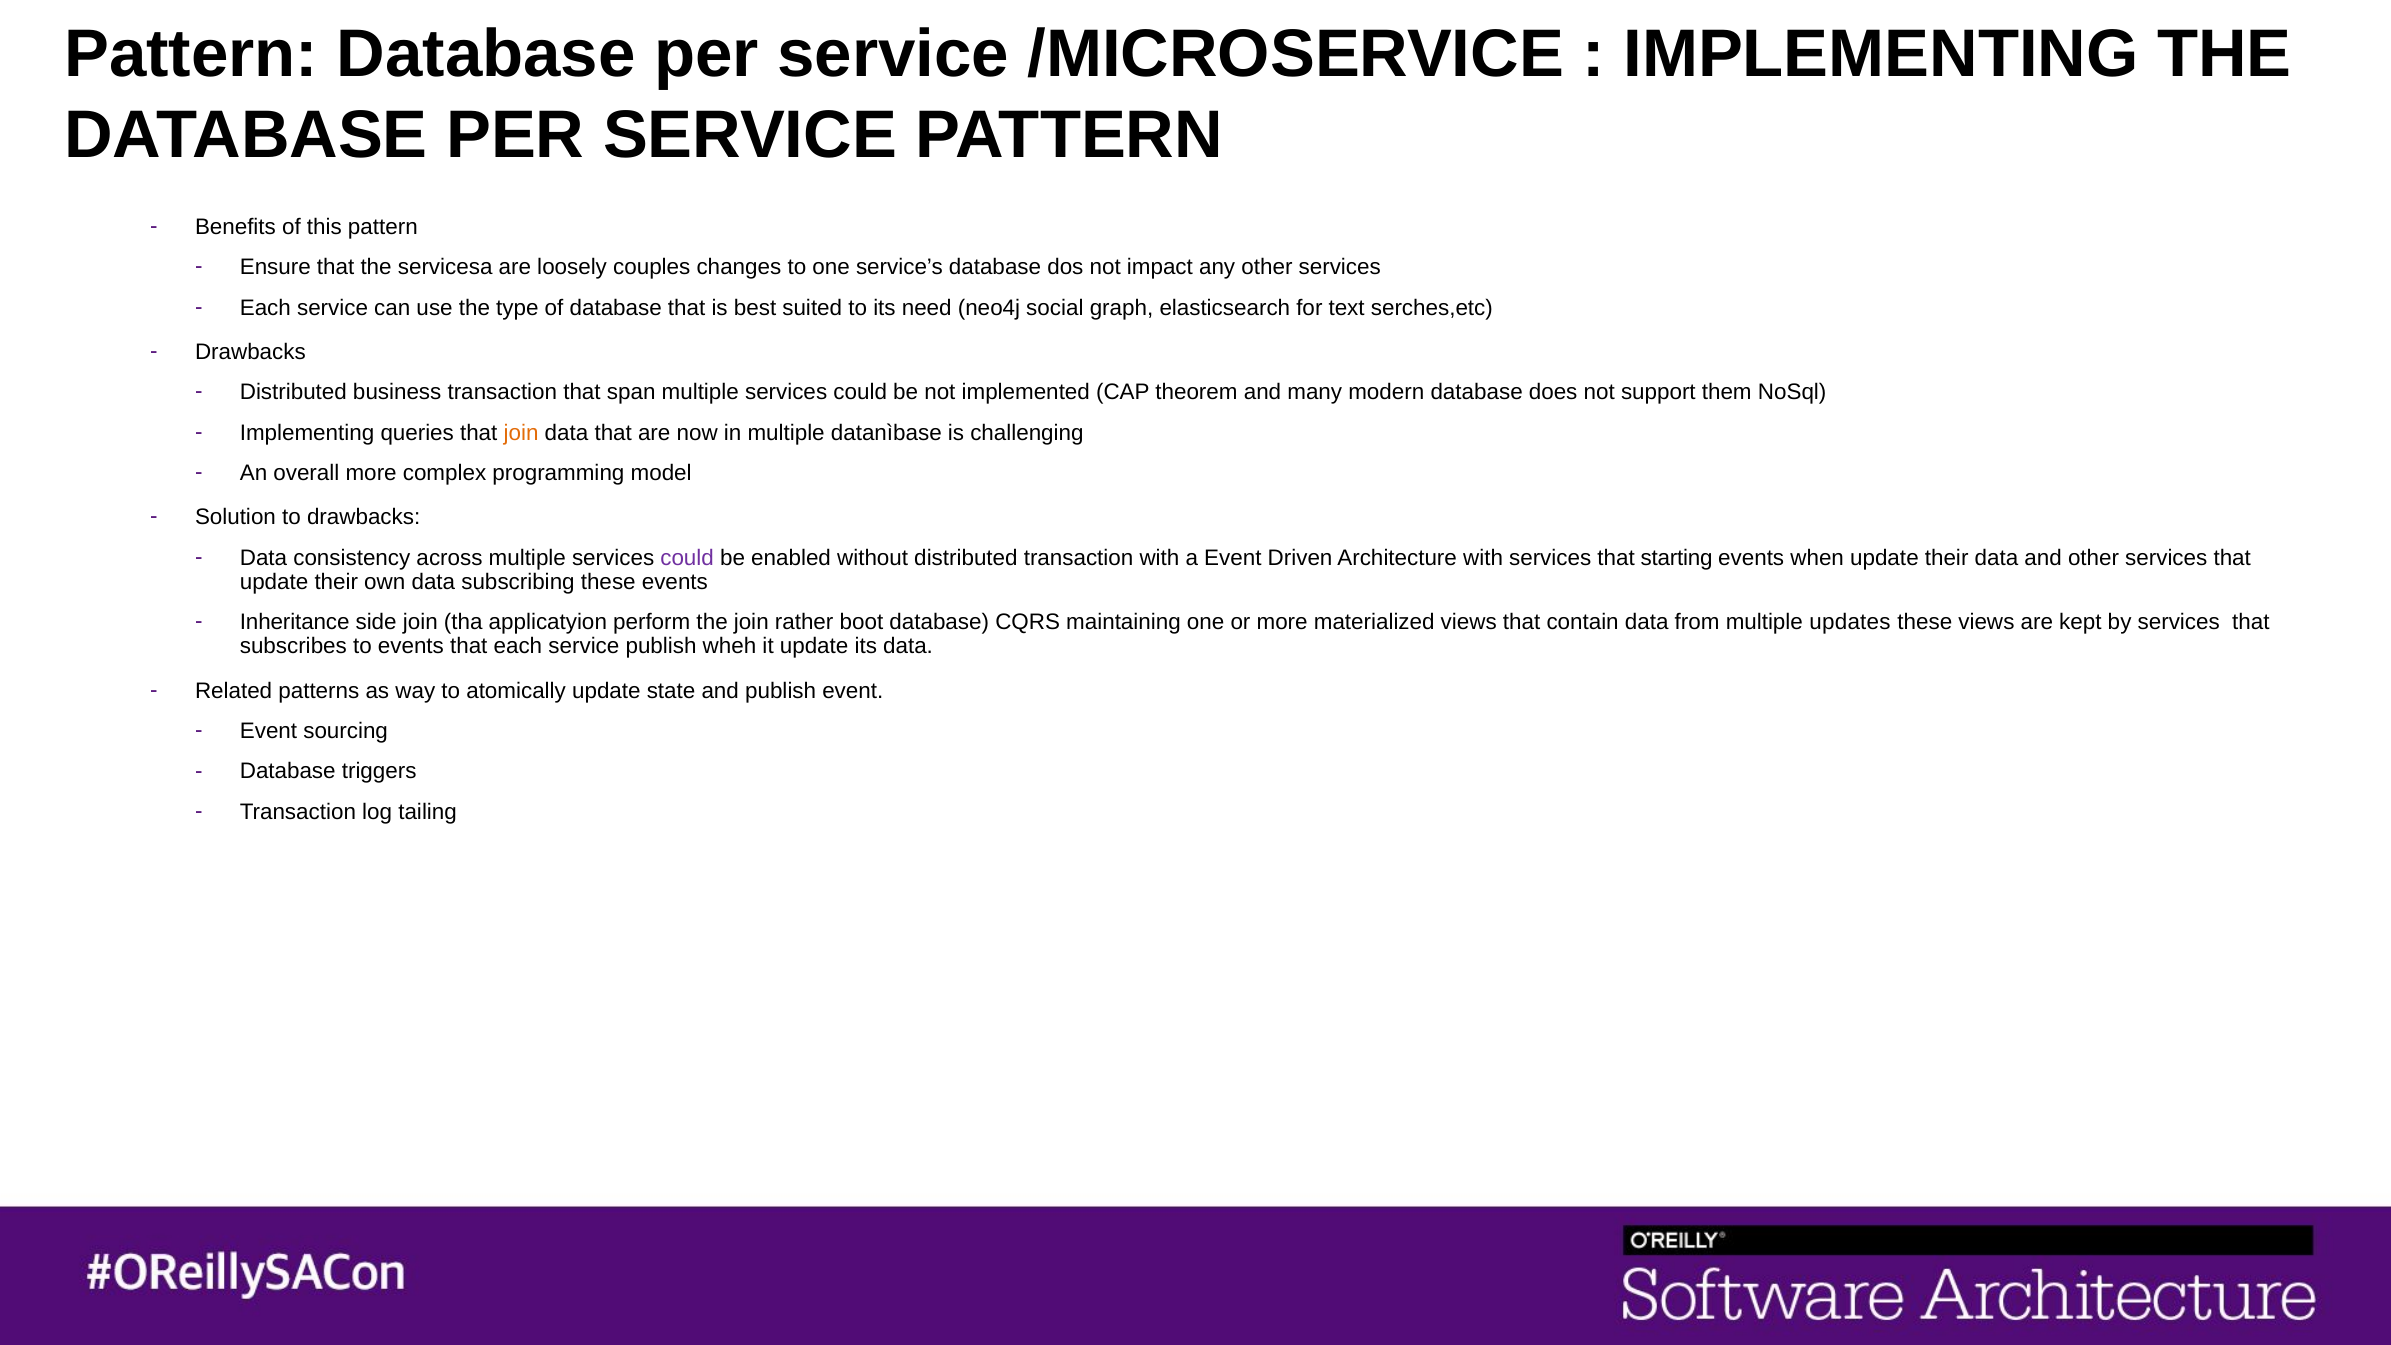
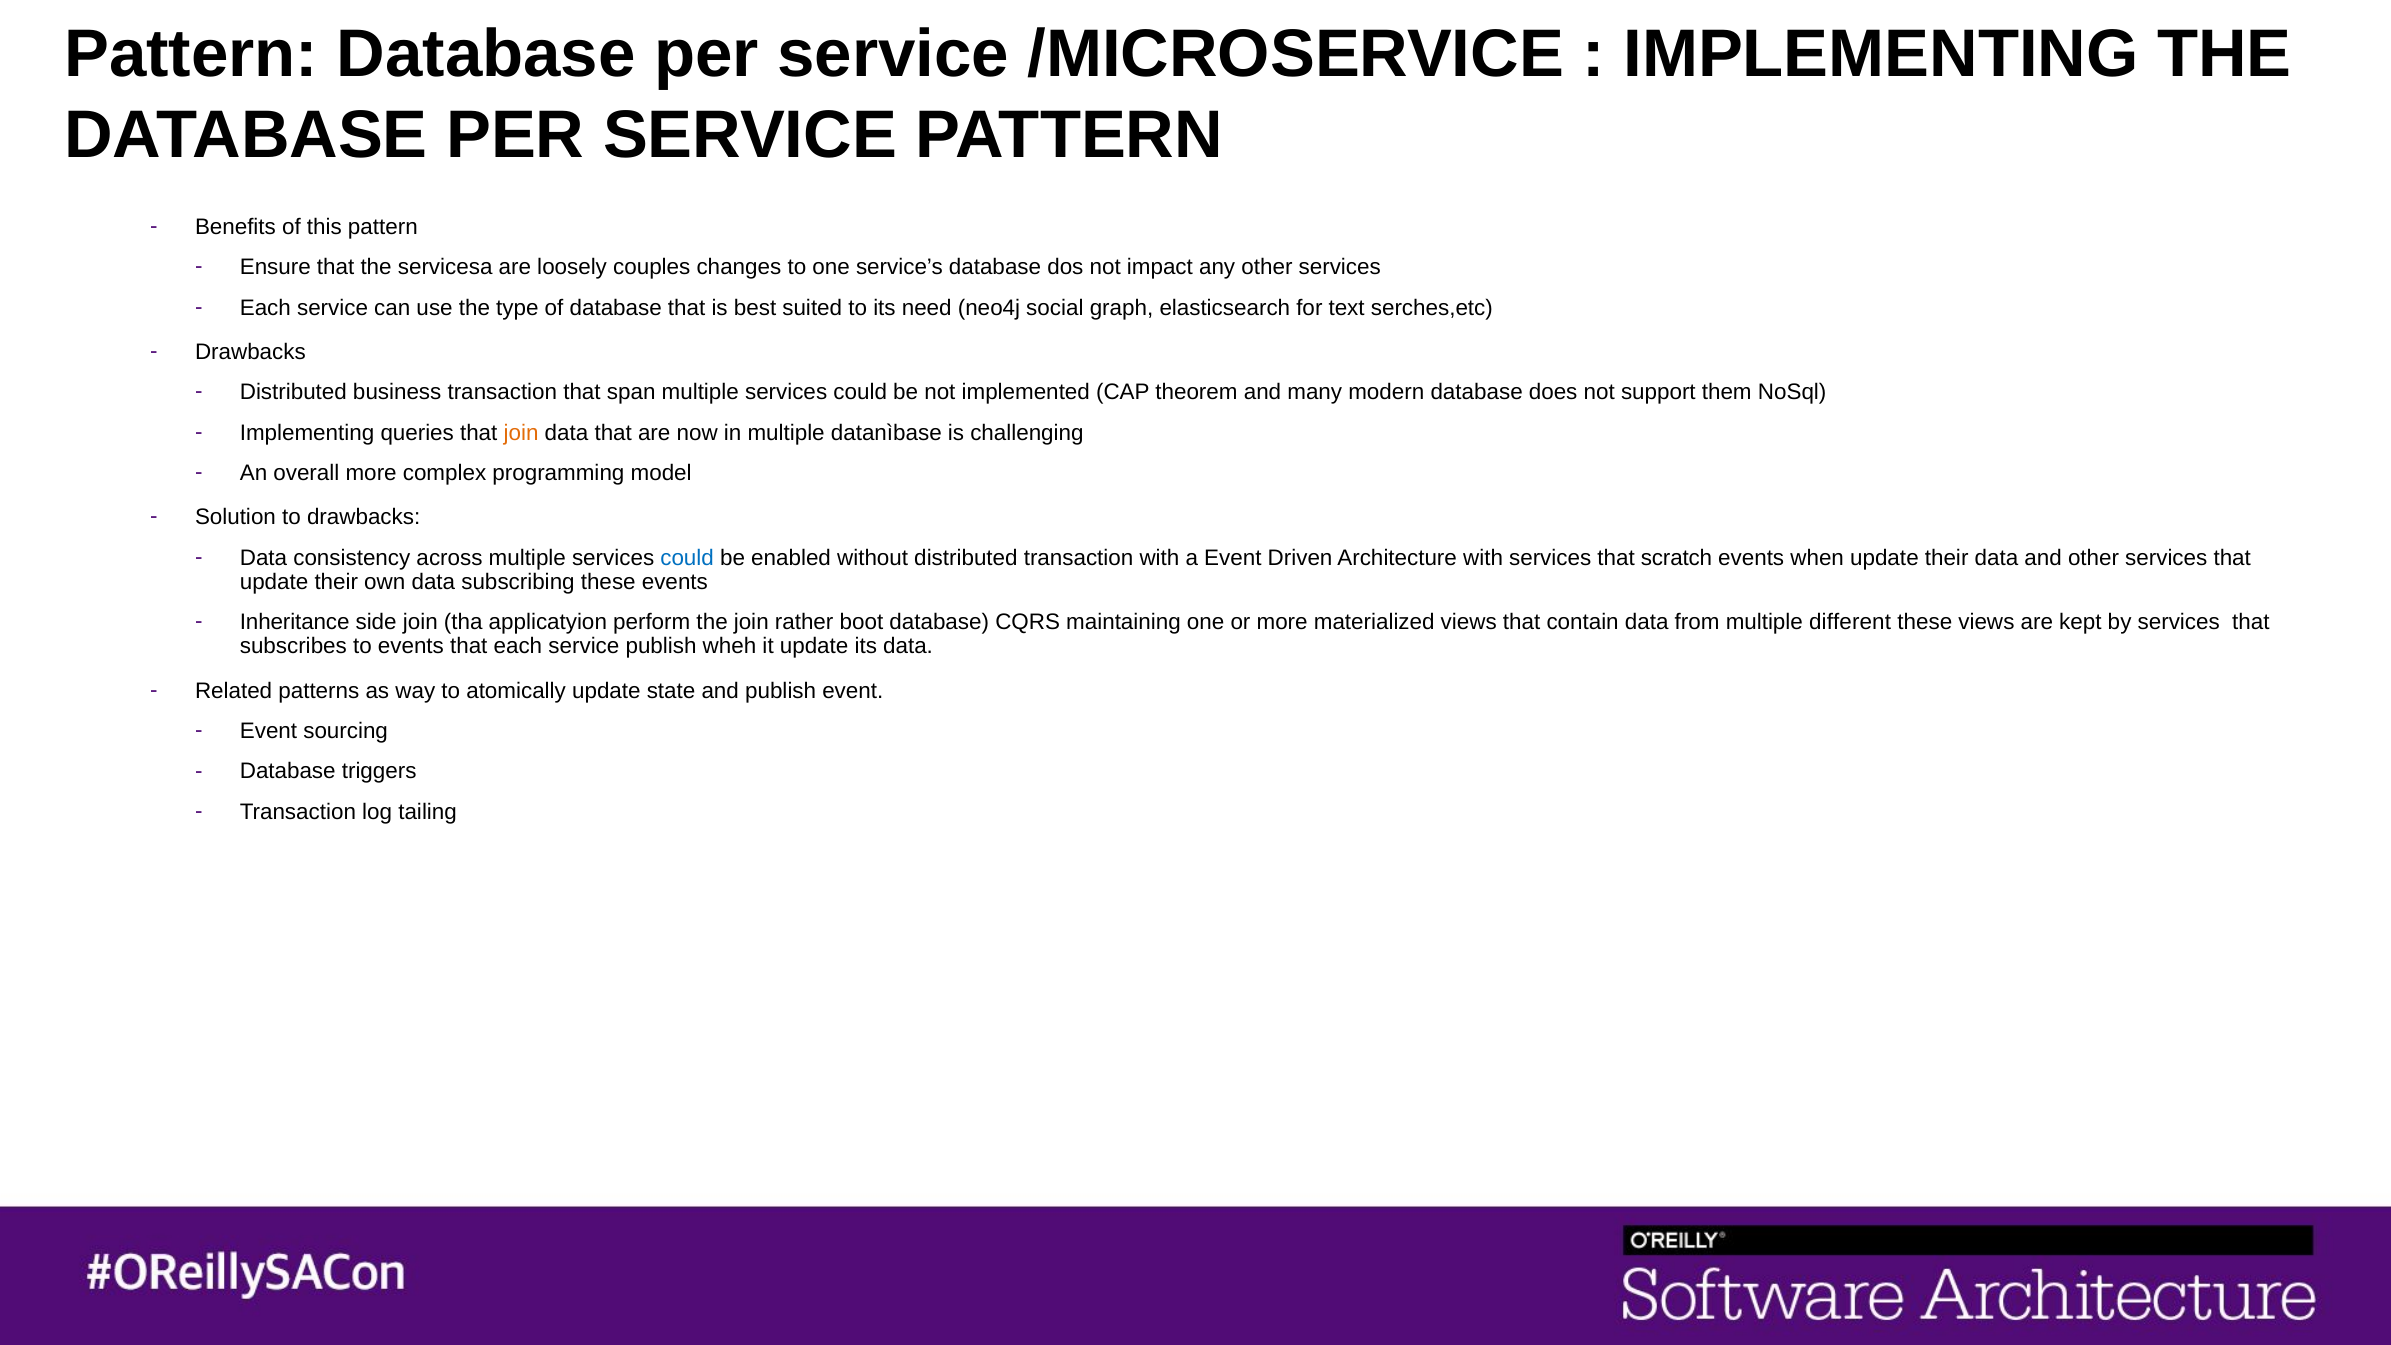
could at (687, 558) colour: purple -> blue
starting: starting -> scratch
updates: updates -> different
